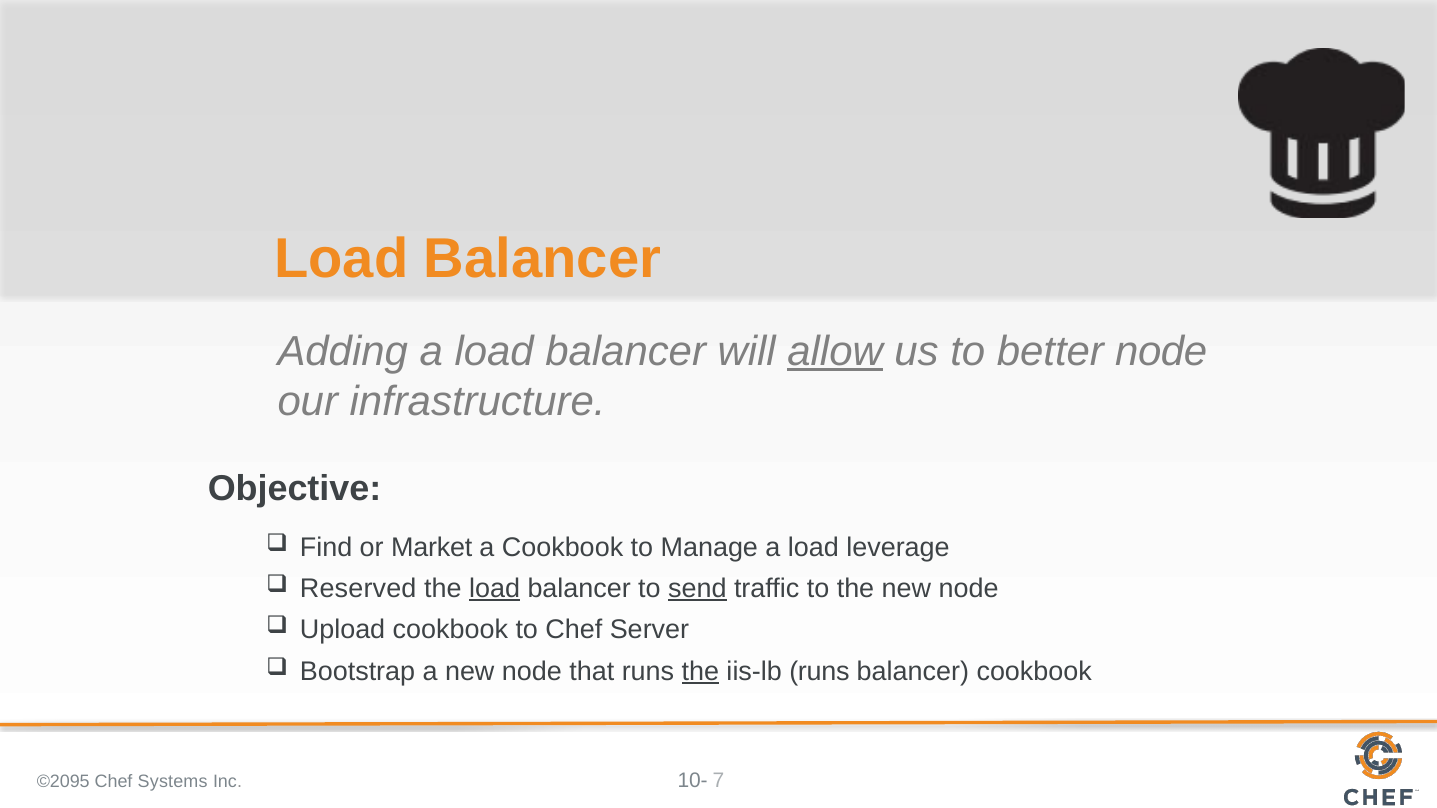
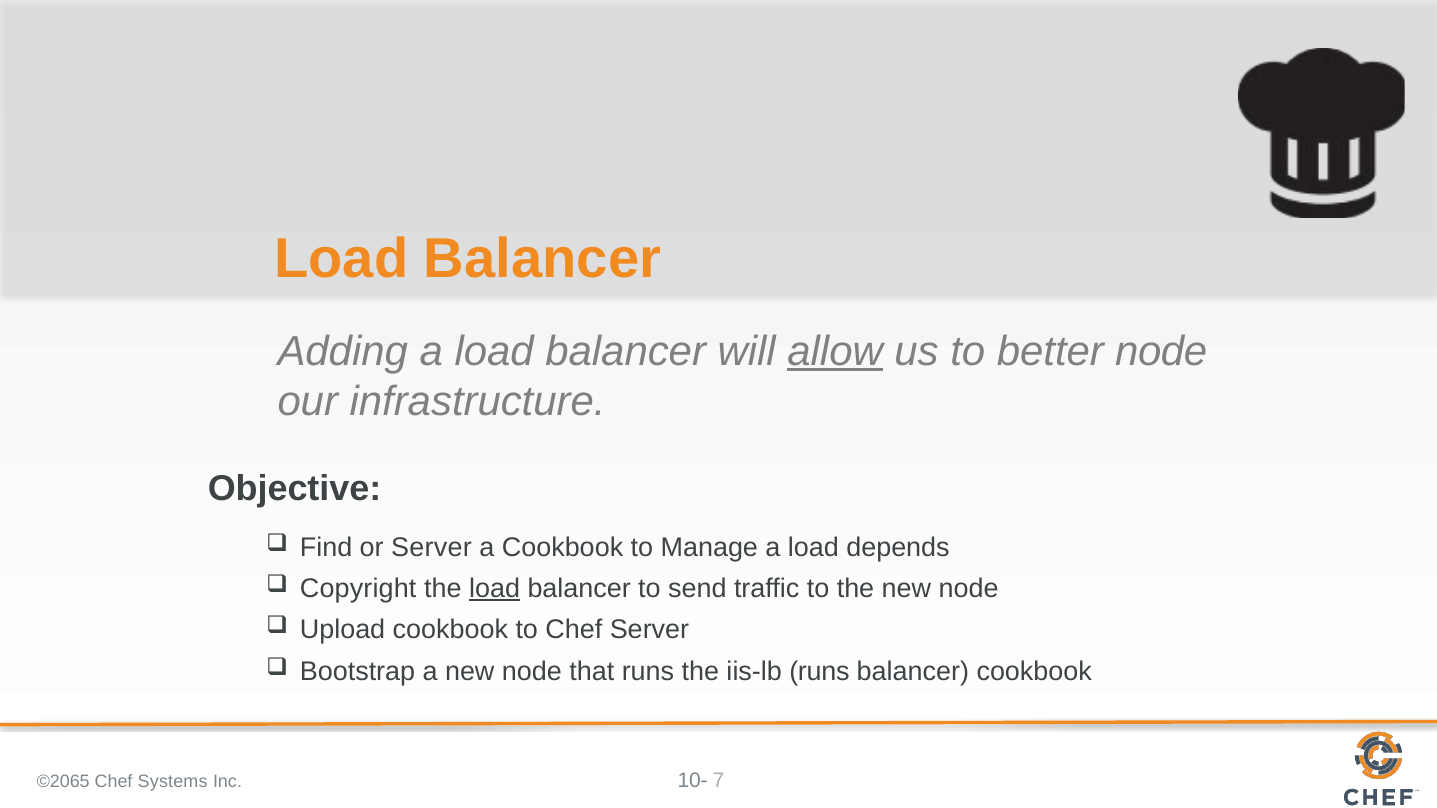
or Market: Market -> Server
leverage: leverage -> depends
Reserved: Reserved -> Copyright
send underline: present -> none
the at (700, 671) underline: present -> none
©2095: ©2095 -> ©2065
